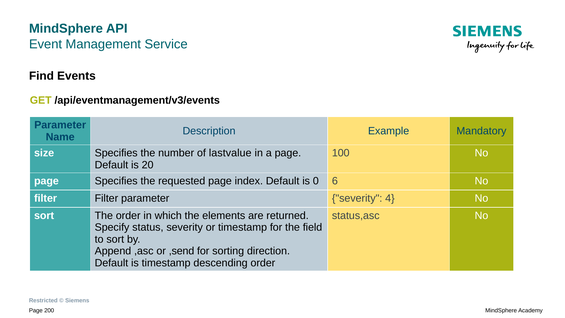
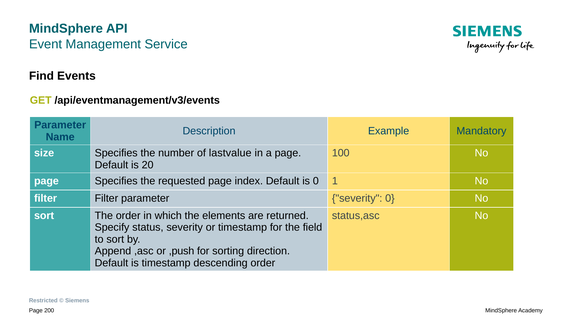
6: 6 -> 1
severity 4: 4 -> 0
,send: ,send -> ,push
